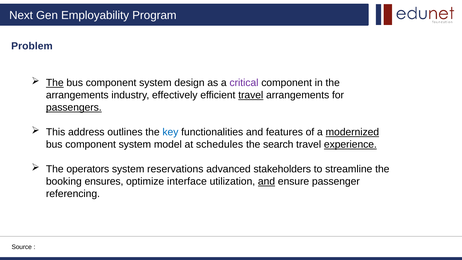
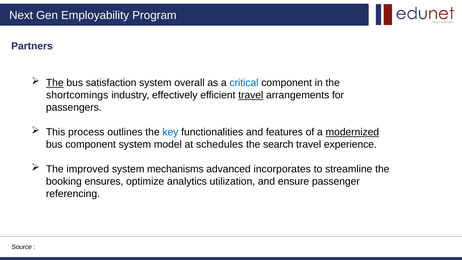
Problem: Problem -> Partners
component at (111, 83): component -> satisfaction
design: design -> overall
critical colour: purple -> blue
arrangements at (77, 95): arrangements -> shortcomings
passengers underline: present -> none
address: address -> process
experience underline: present -> none
operators: operators -> improved
reservations: reservations -> mechanisms
stakeholders: stakeholders -> incorporates
interface: interface -> analytics
and at (267, 181) underline: present -> none
